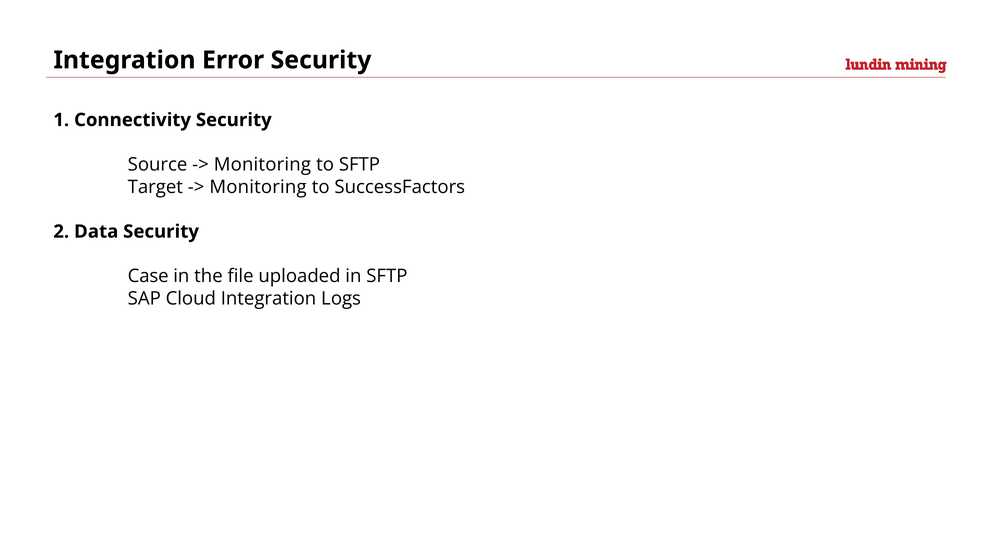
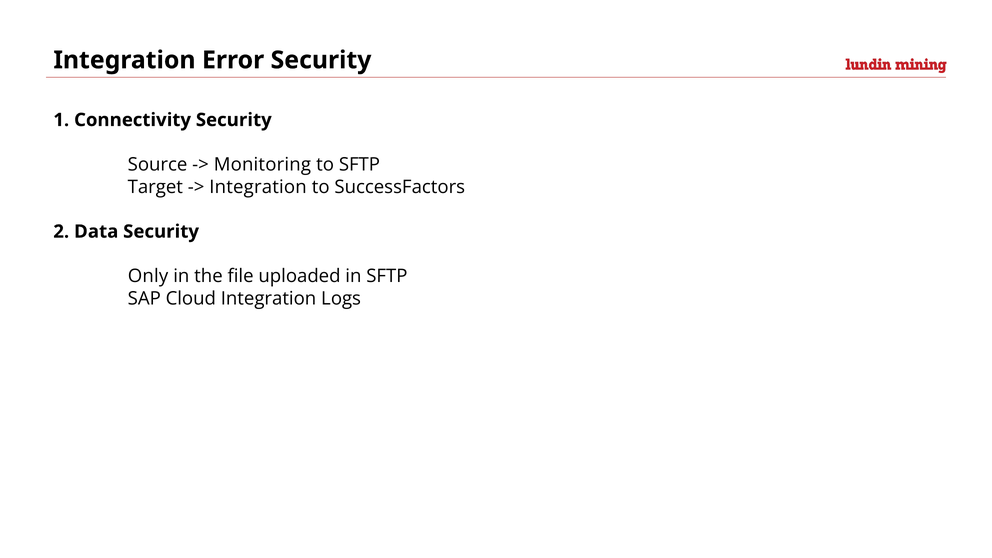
Monitoring at (258, 187): Monitoring -> Integration
Case: Case -> Only
